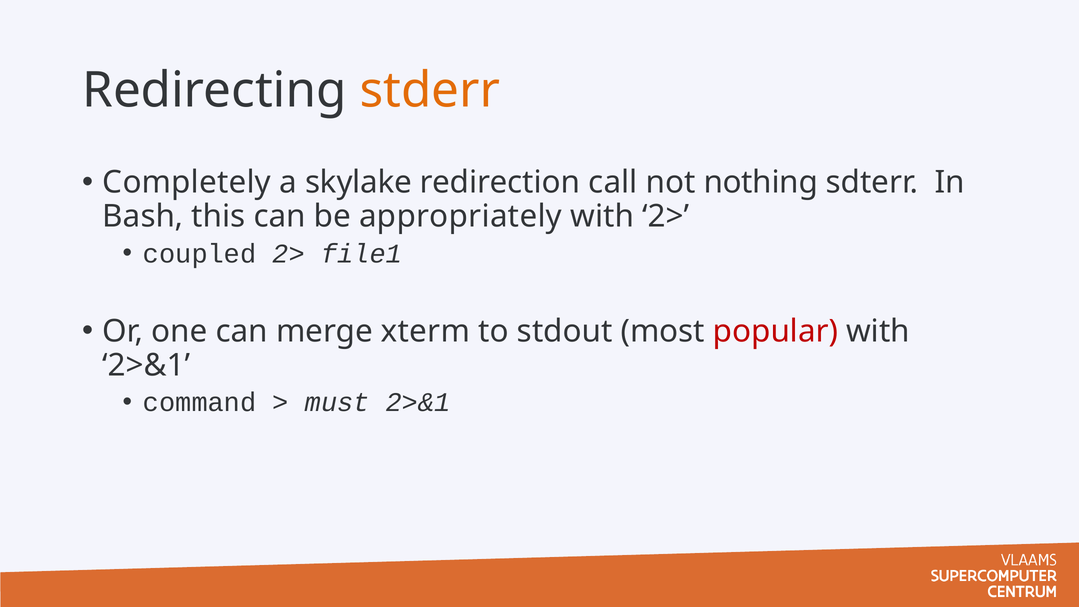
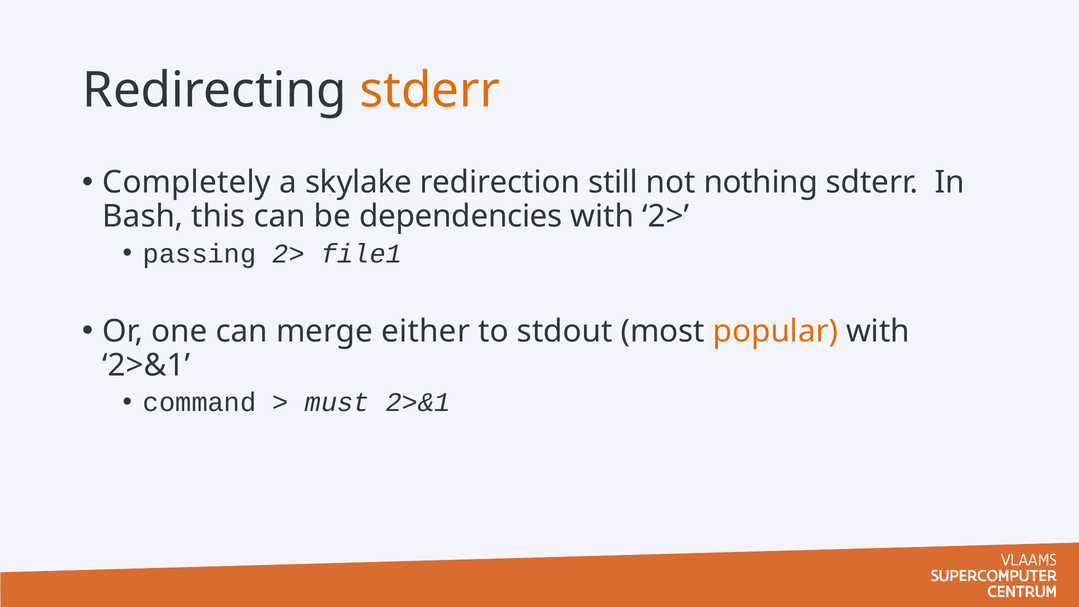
call: call -> still
appropriately: appropriately -> dependencies
coupled: coupled -> passing
xterm: xterm -> either
popular colour: red -> orange
